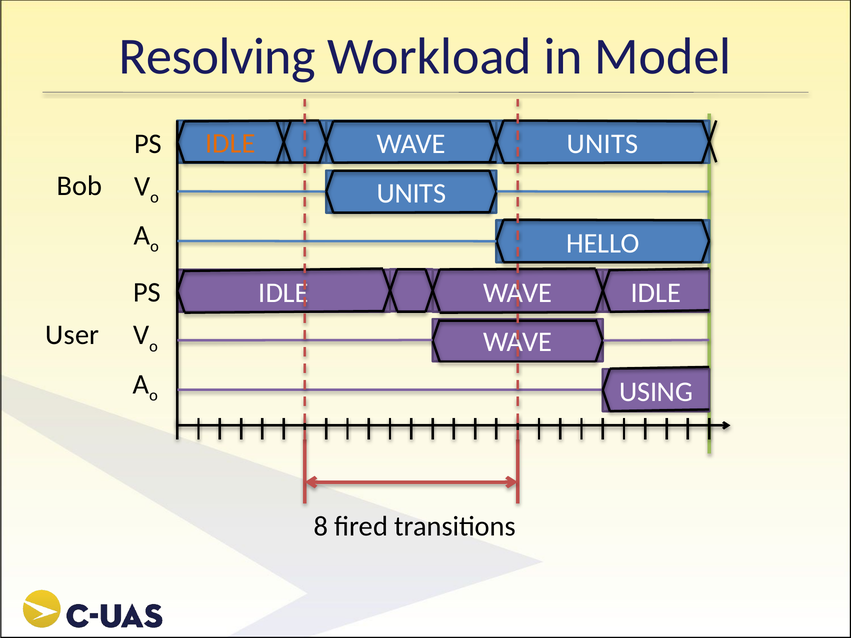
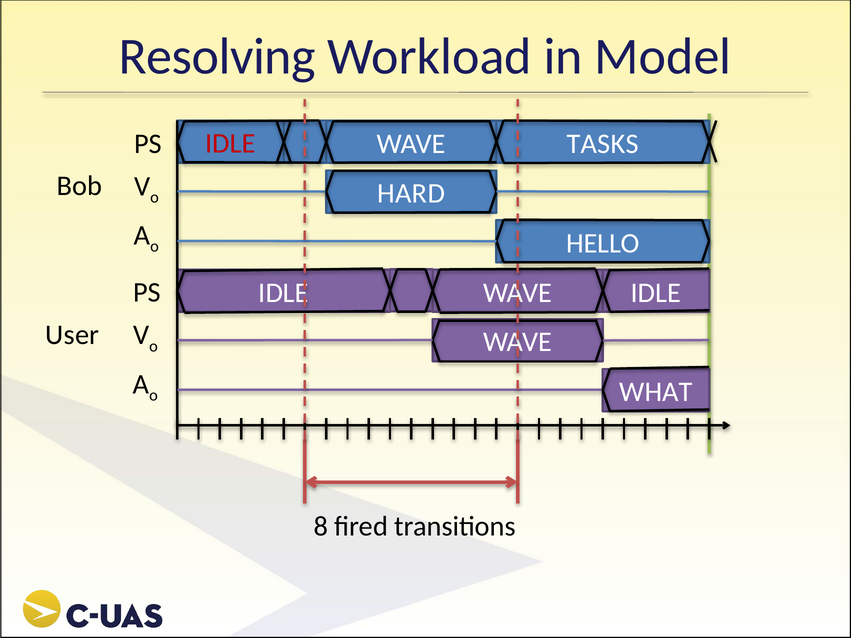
IDLE at (230, 144) colour: orange -> red
UNITS at (603, 144): UNITS -> TASKS
UNITS at (411, 194): UNITS -> HARD
USING: USING -> WHAT
